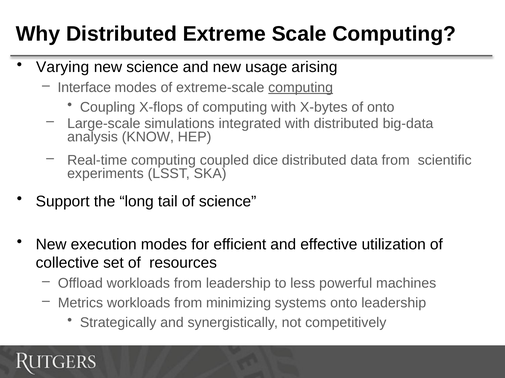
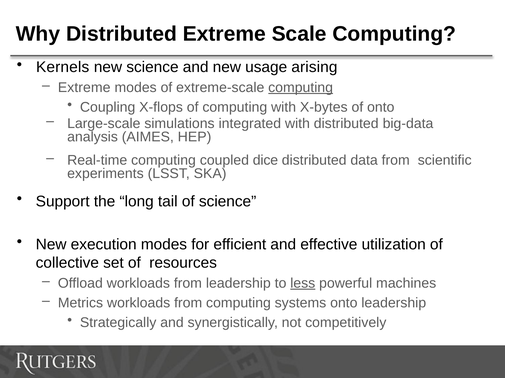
Varying: Varying -> Kernels
Interface at (84, 88): Interface -> Extreme
KNOW: KNOW -> AIMES
less underline: none -> present
from minimizing: minimizing -> computing
